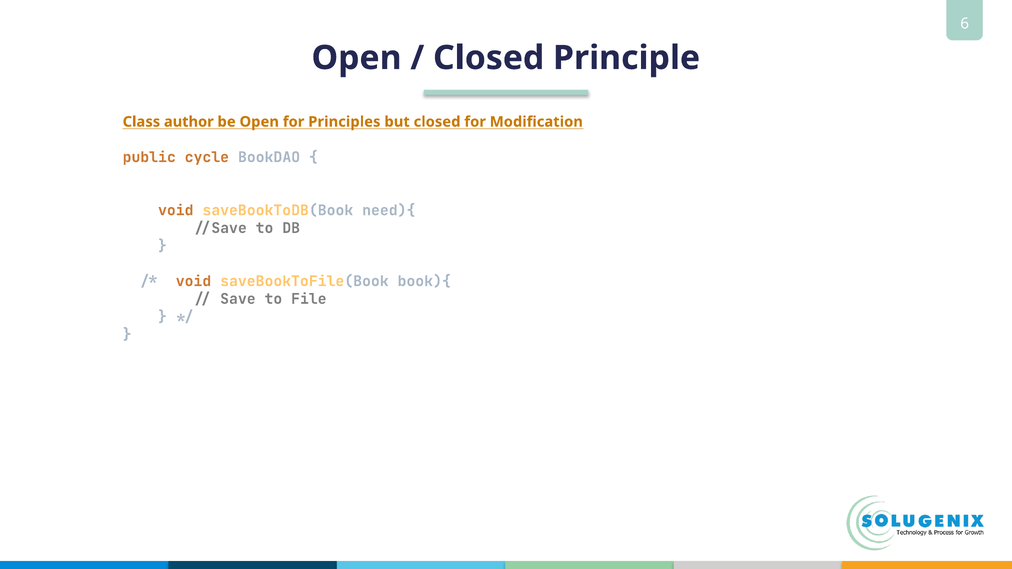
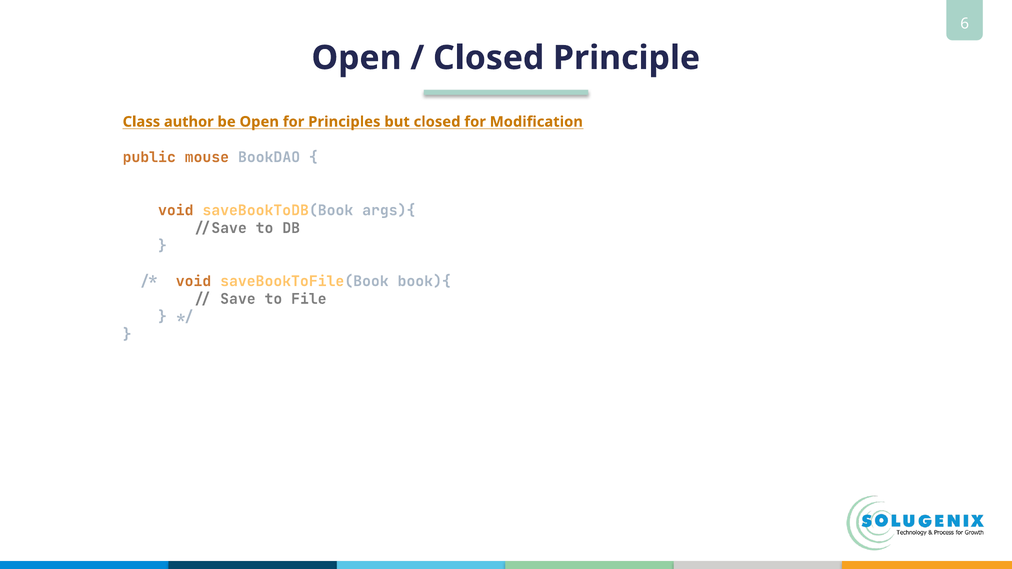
cycle: cycle -> mouse
need){: need){ -> args){
